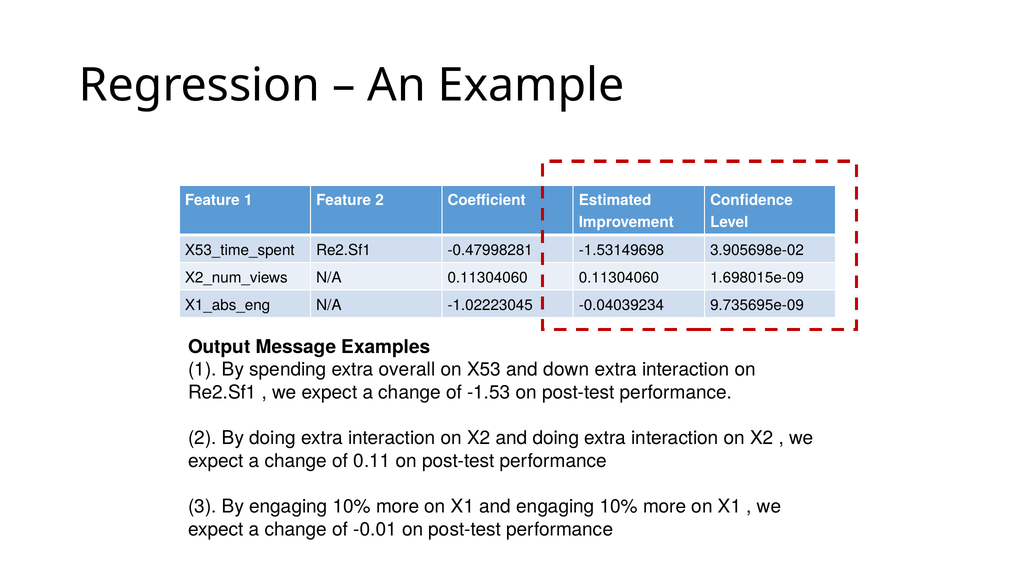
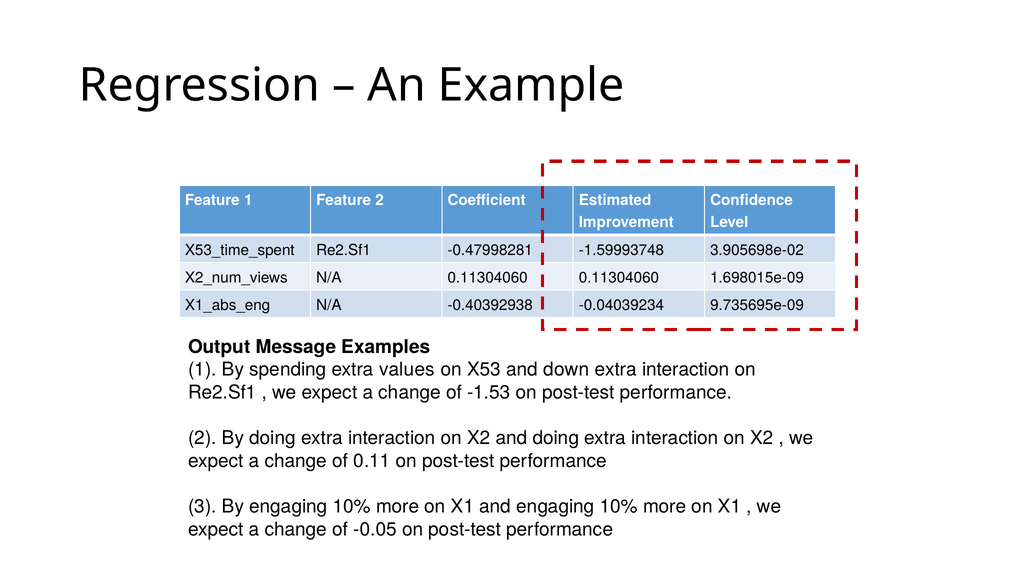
-1.53149698: -1.53149698 -> -1.59993748
-1.02223045: -1.02223045 -> -0.40392938
overall: overall -> values
-0.01: -0.01 -> -0.05
